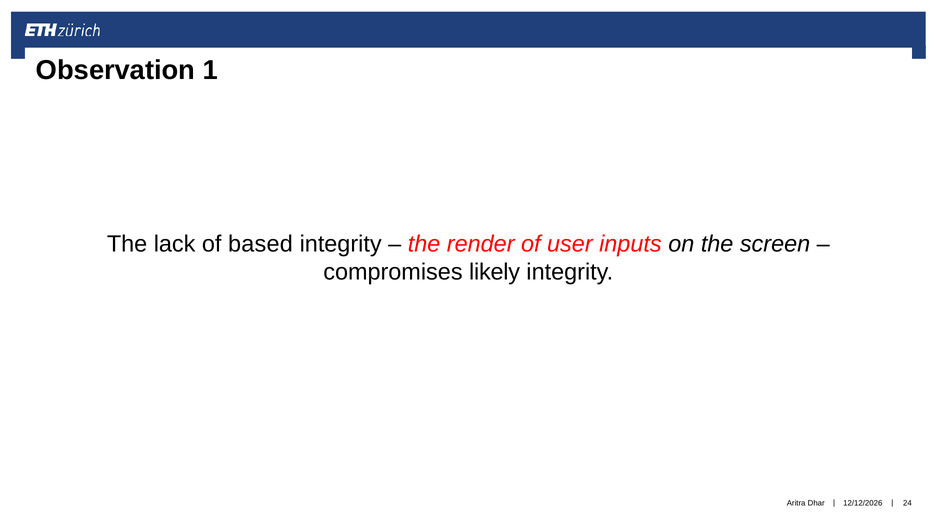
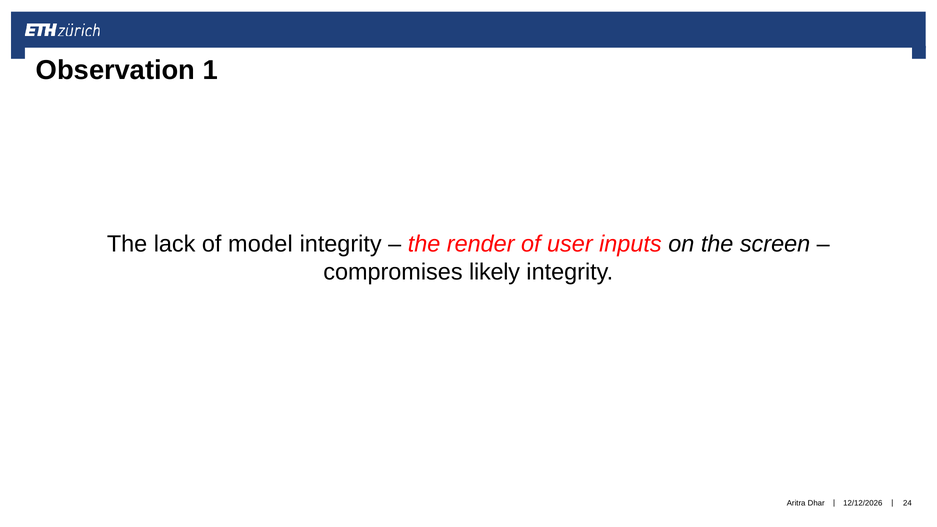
based: based -> model
